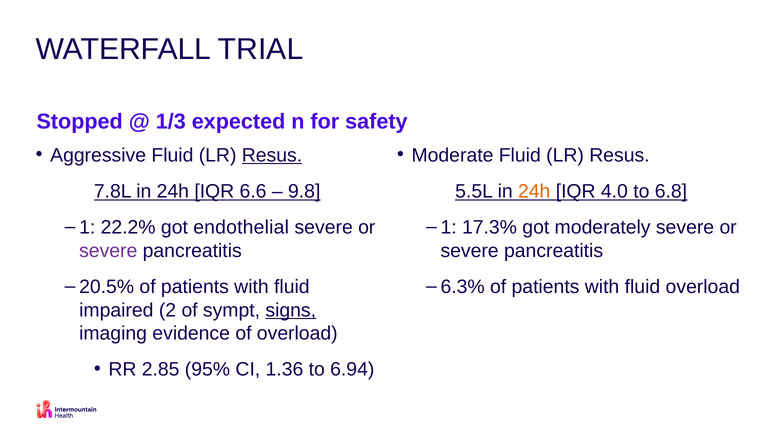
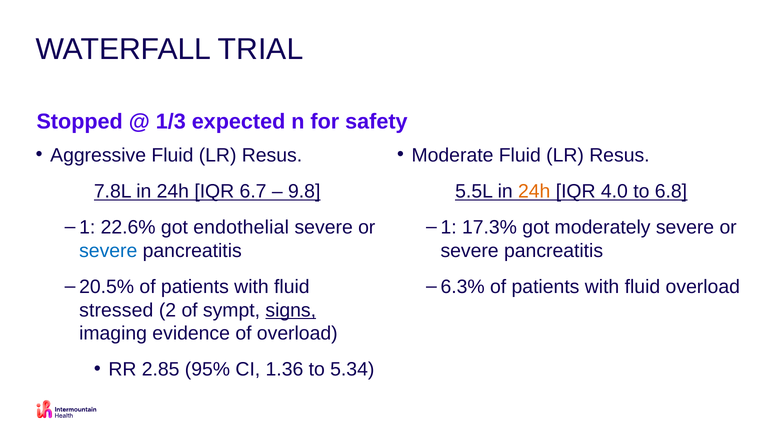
Resus at (272, 155) underline: present -> none
6.6: 6.6 -> 6.7
22.2%: 22.2% -> 22.6%
severe at (108, 251) colour: purple -> blue
impaired: impaired -> stressed
6.94: 6.94 -> 5.34
